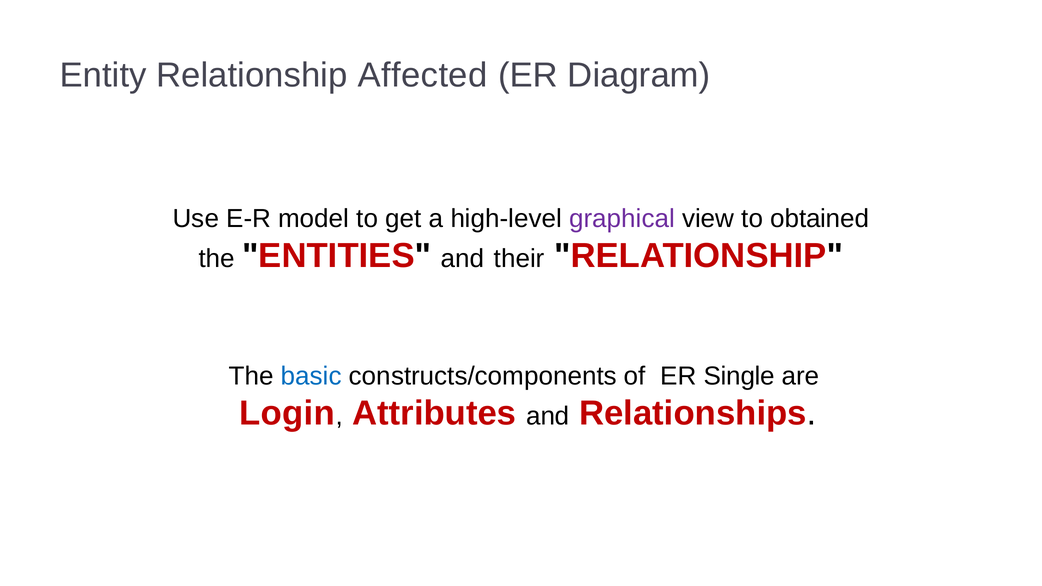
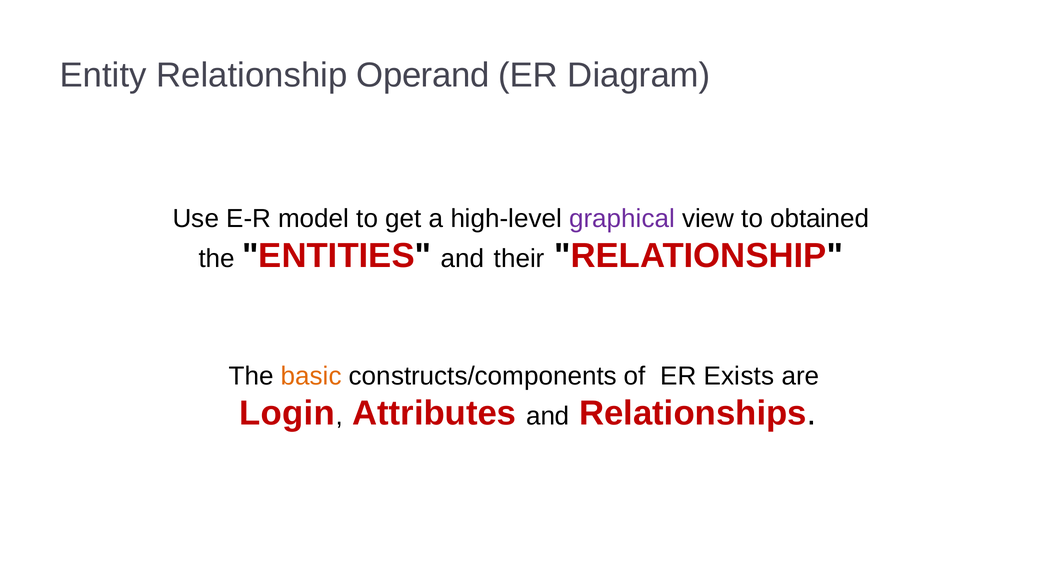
Affected: Affected -> Operand
basic colour: blue -> orange
Single: Single -> Exists
